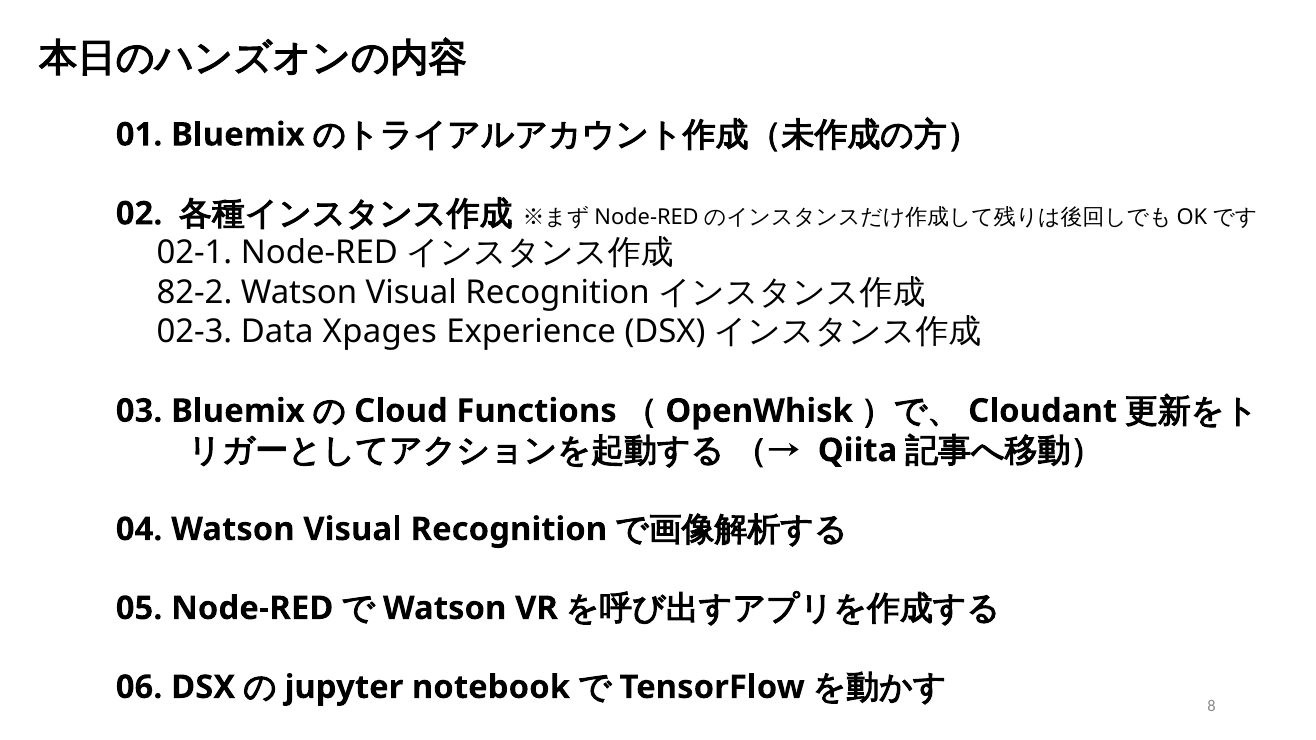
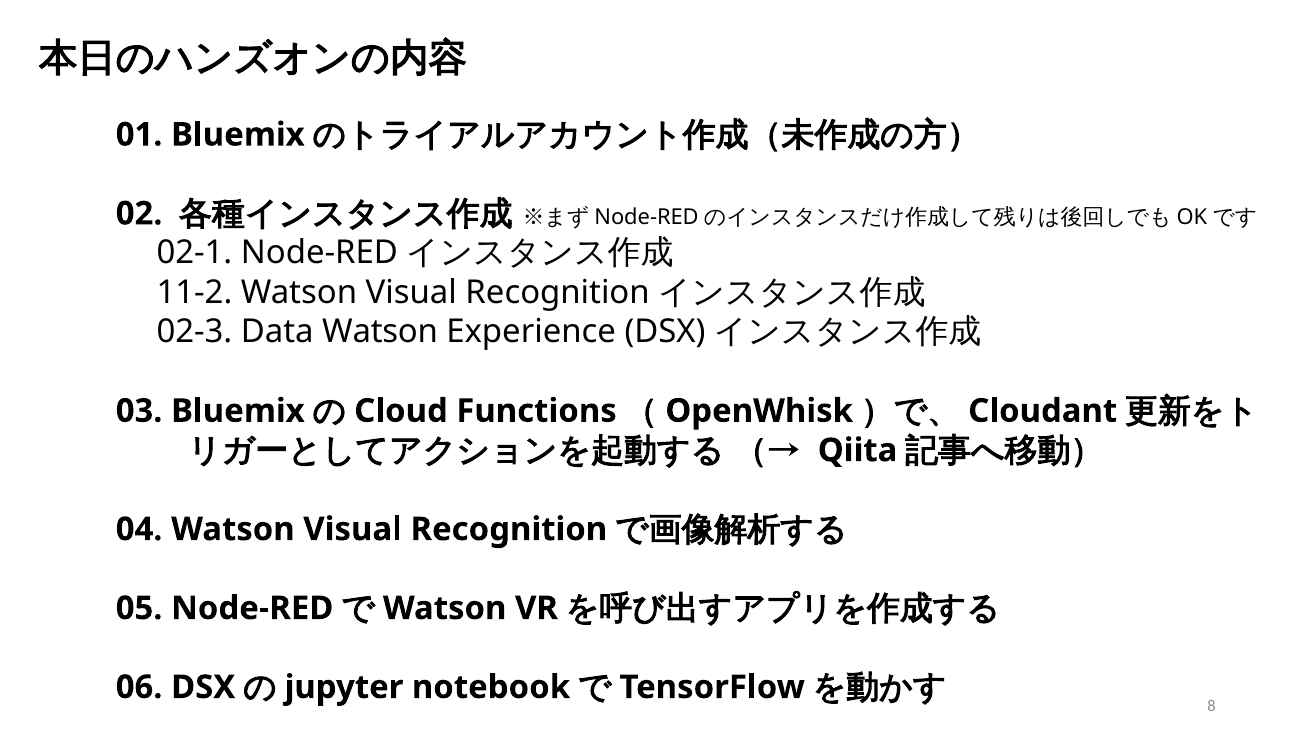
82-2: 82-2 -> 11-2
Data Xpages: Xpages -> Watson
